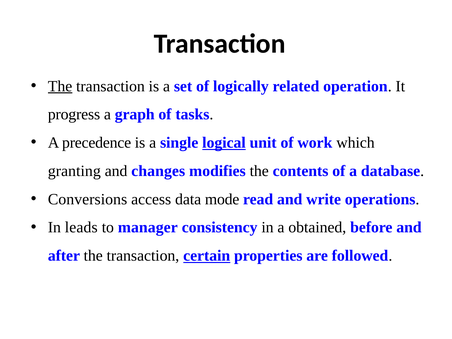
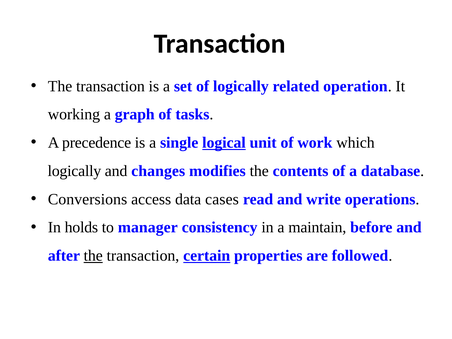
The at (60, 86) underline: present -> none
progress: progress -> working
granting at (74, 171): granting -> logically
mode: mode -> cases
leads: leads -> holds
obtained: obtained -> maintain
the at (93, 256) underline: none -> present
